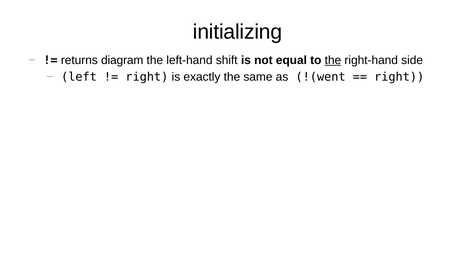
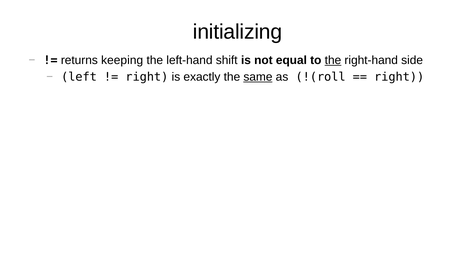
diagram: diagram -> keeping
same underline: none -> present
!(went: !(went -> !(roll
